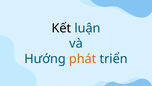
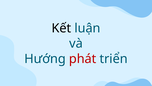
phát colour: orange -> red
